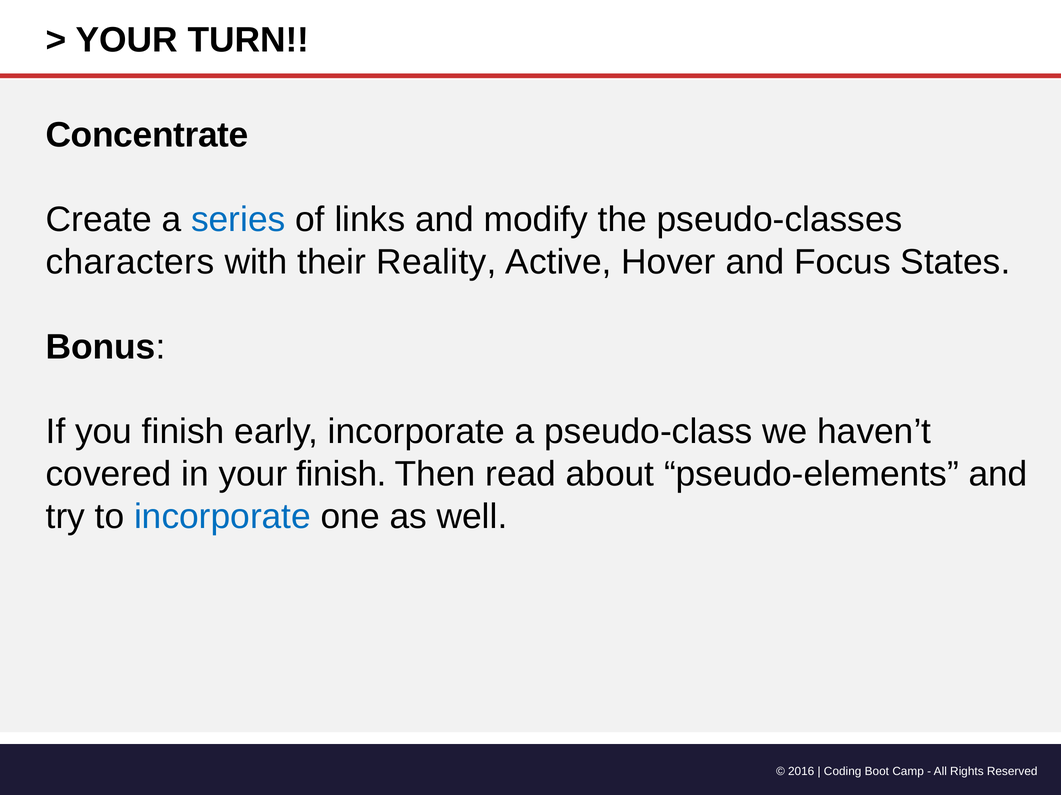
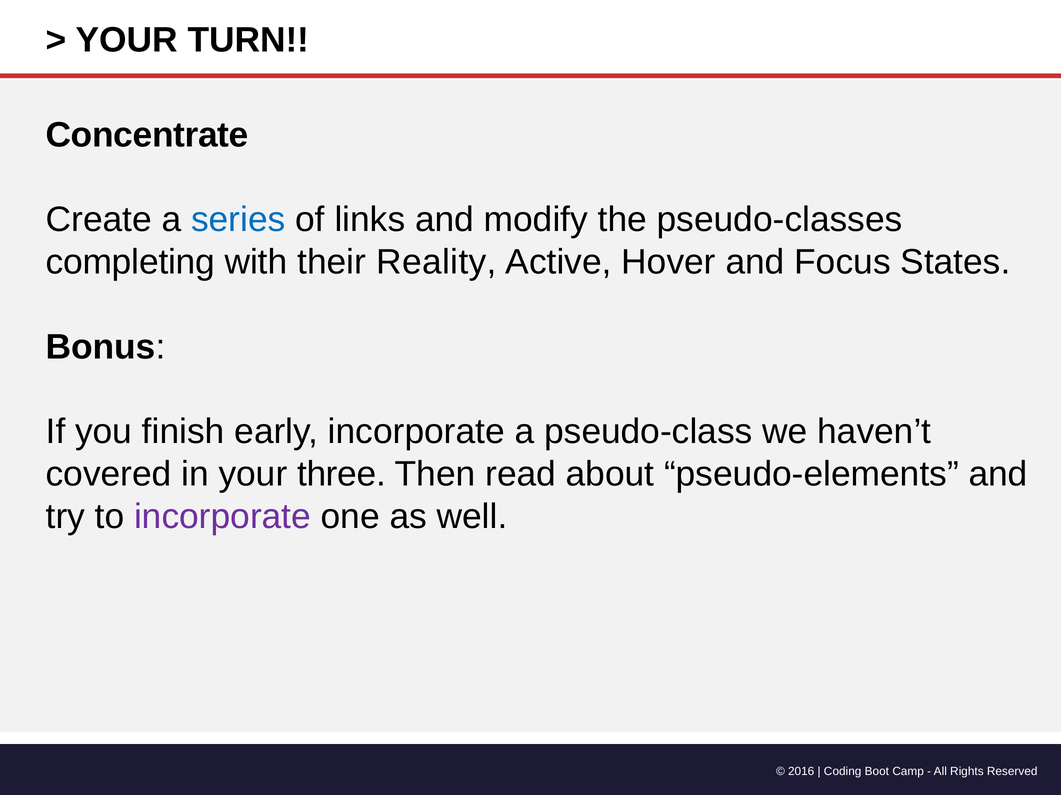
characters: characters -> completing
your finish: finish -> three
incorporate at (223, 517) colour: blue -> purple
